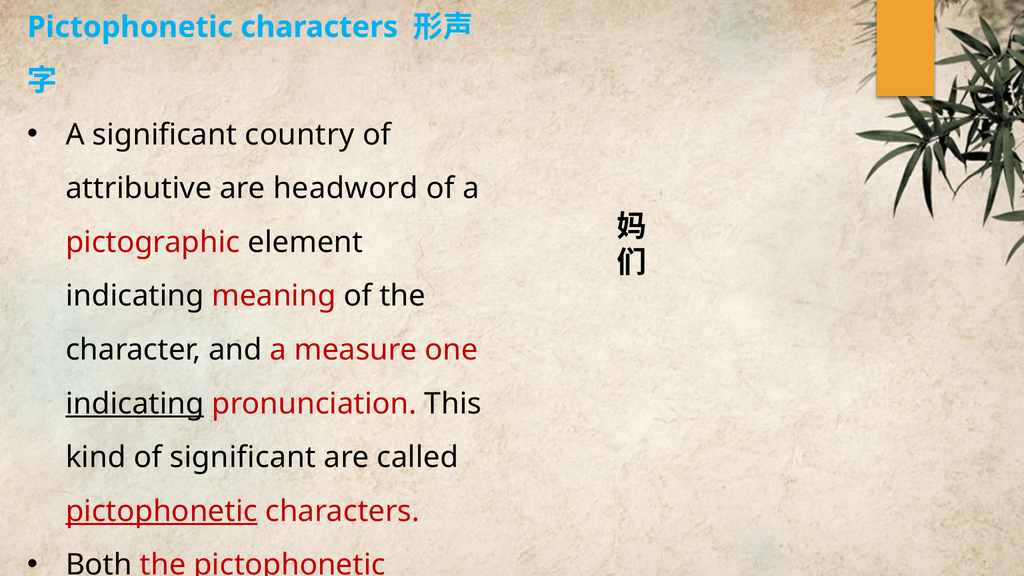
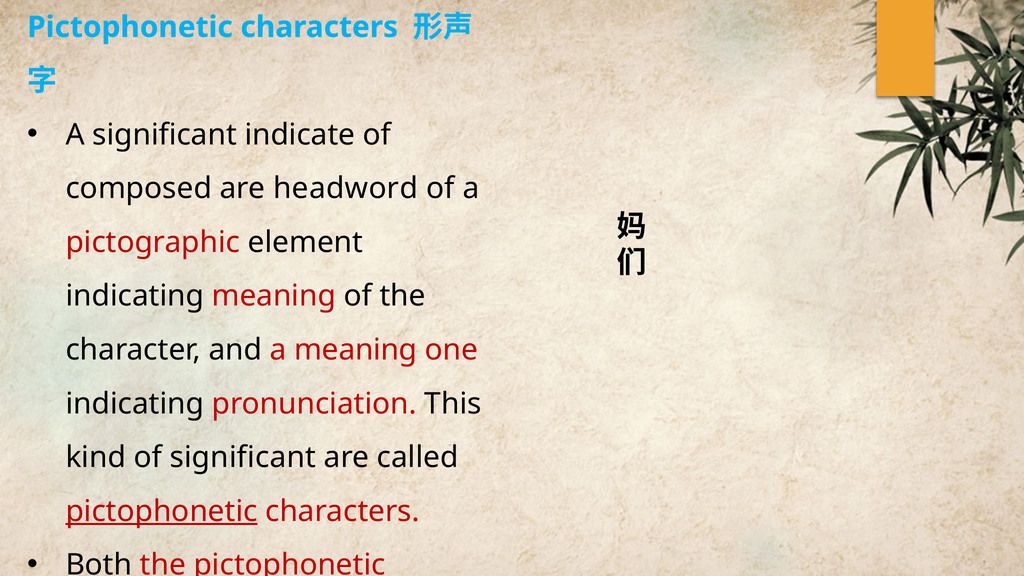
country: country -> indicate
attributive: attributive -> composed
a measure: measure -> meaning
indicating at (135, 404) underline: present -> none
